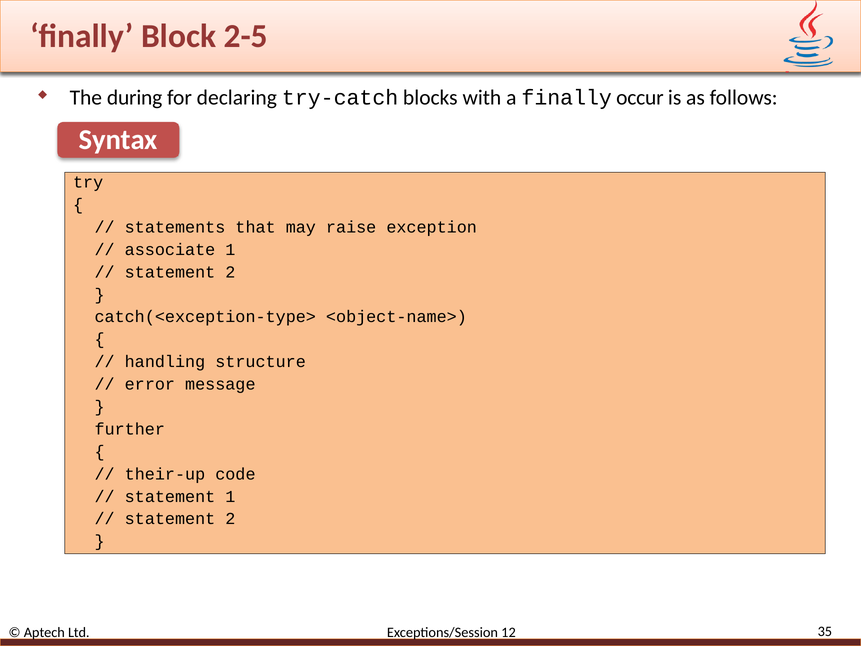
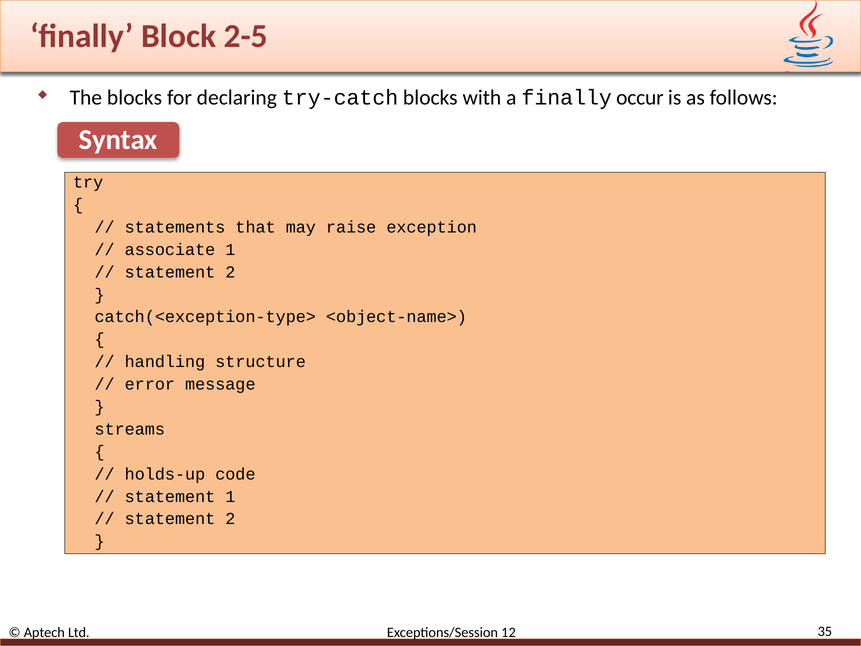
The during: during -> blocks
further: further -> streams
their-up: their-up -> holds-up
